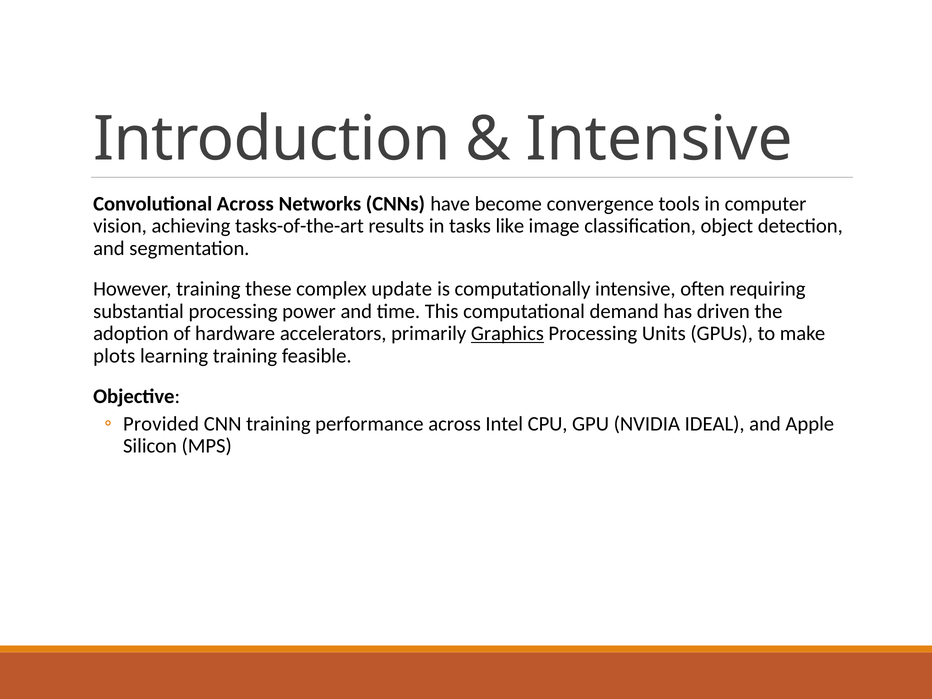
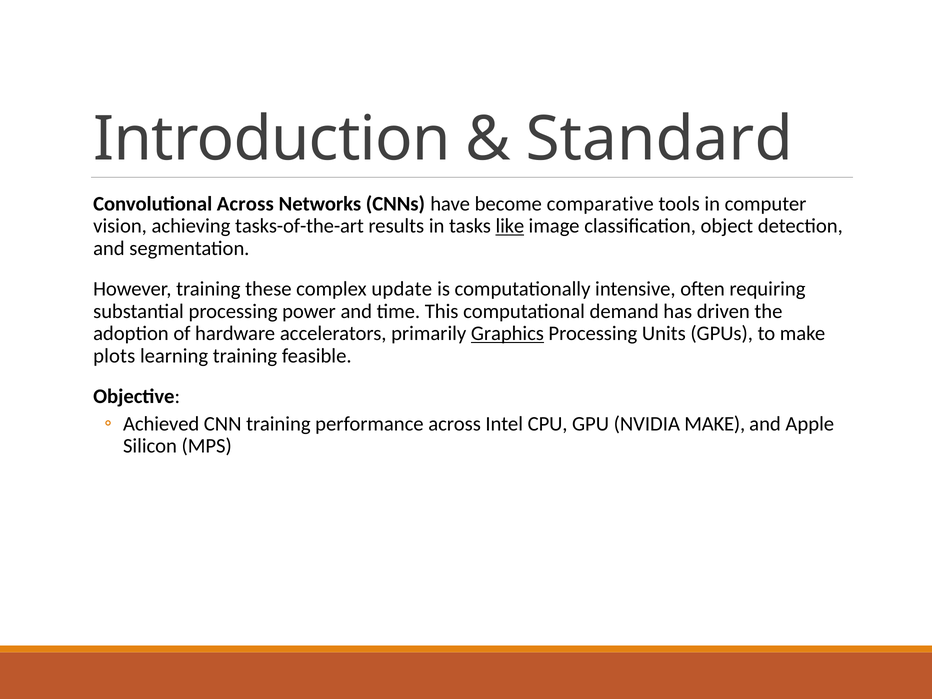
Intensive at (659, 139): Intensive -> Standard
convergence: convergence -> comparative
like underline: none -> present
Provided: Provided -> Achieved
NVIDIA IDEAL: IDEAL -> MAKE
